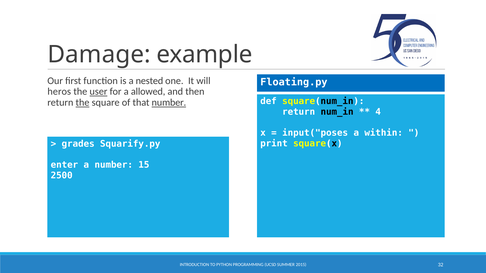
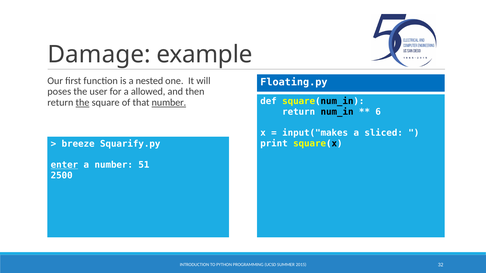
heros: heros -> poses
user underline: present -> none
4: 4 -> 6
input("poses: input("poses -> input("makes
within: within -> sliced
grades: grades -> breeze
enter underline: none -> present
15: 15 -> 51
